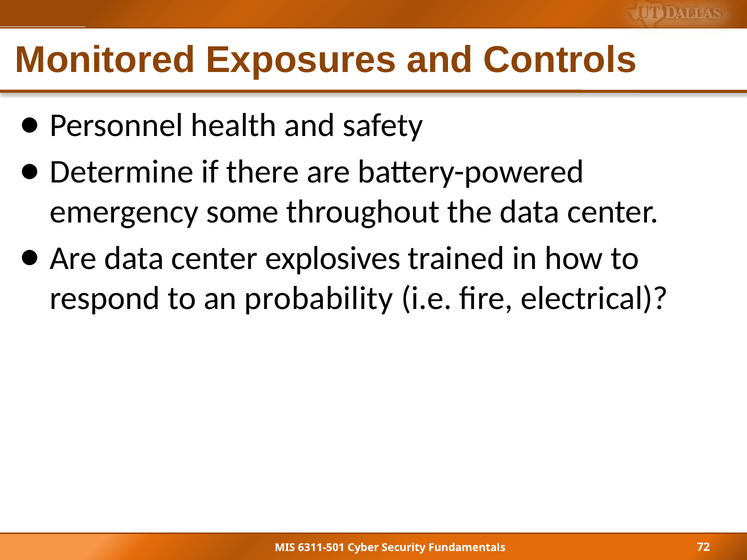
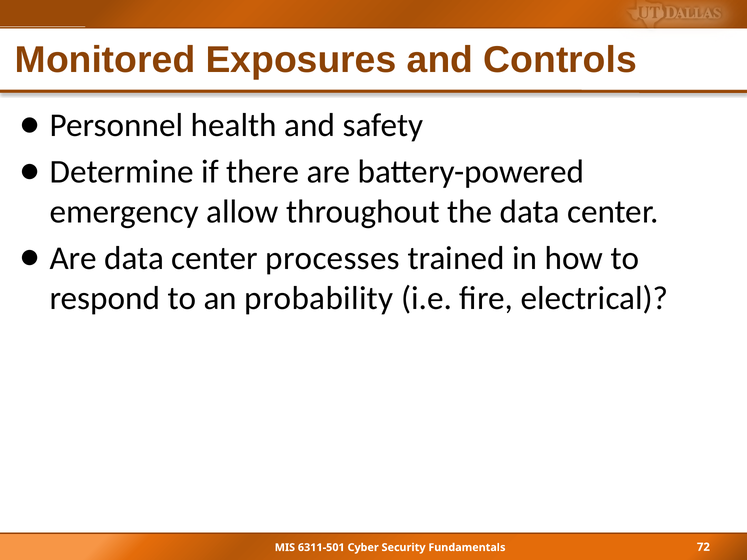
some: some -> allow
explosives: explosives -> processes
